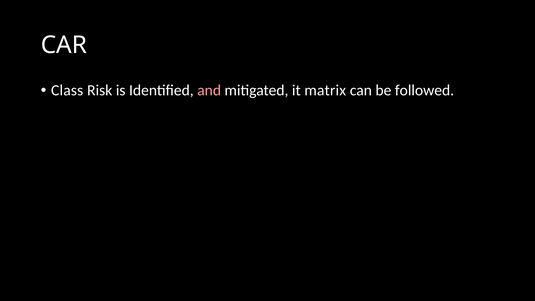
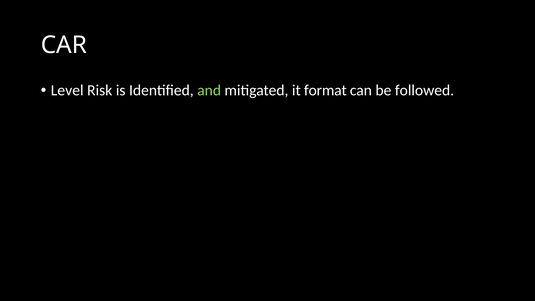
Class: Class -> Level
and colour: pink -> light green
matrix: matrix -> format
